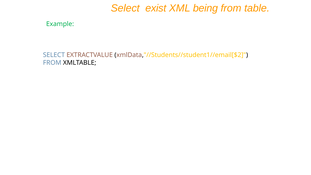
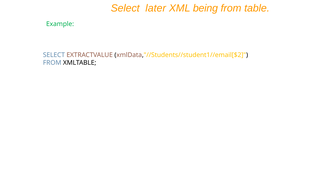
exist: exist -> later
